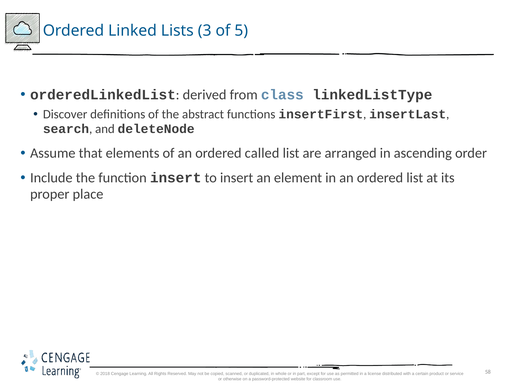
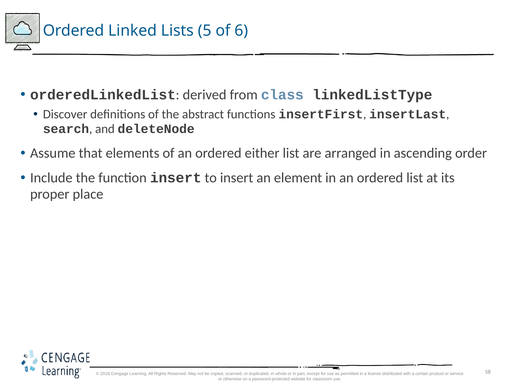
3: 3 -> 5
5: 5 -> 6
called: called -> either
